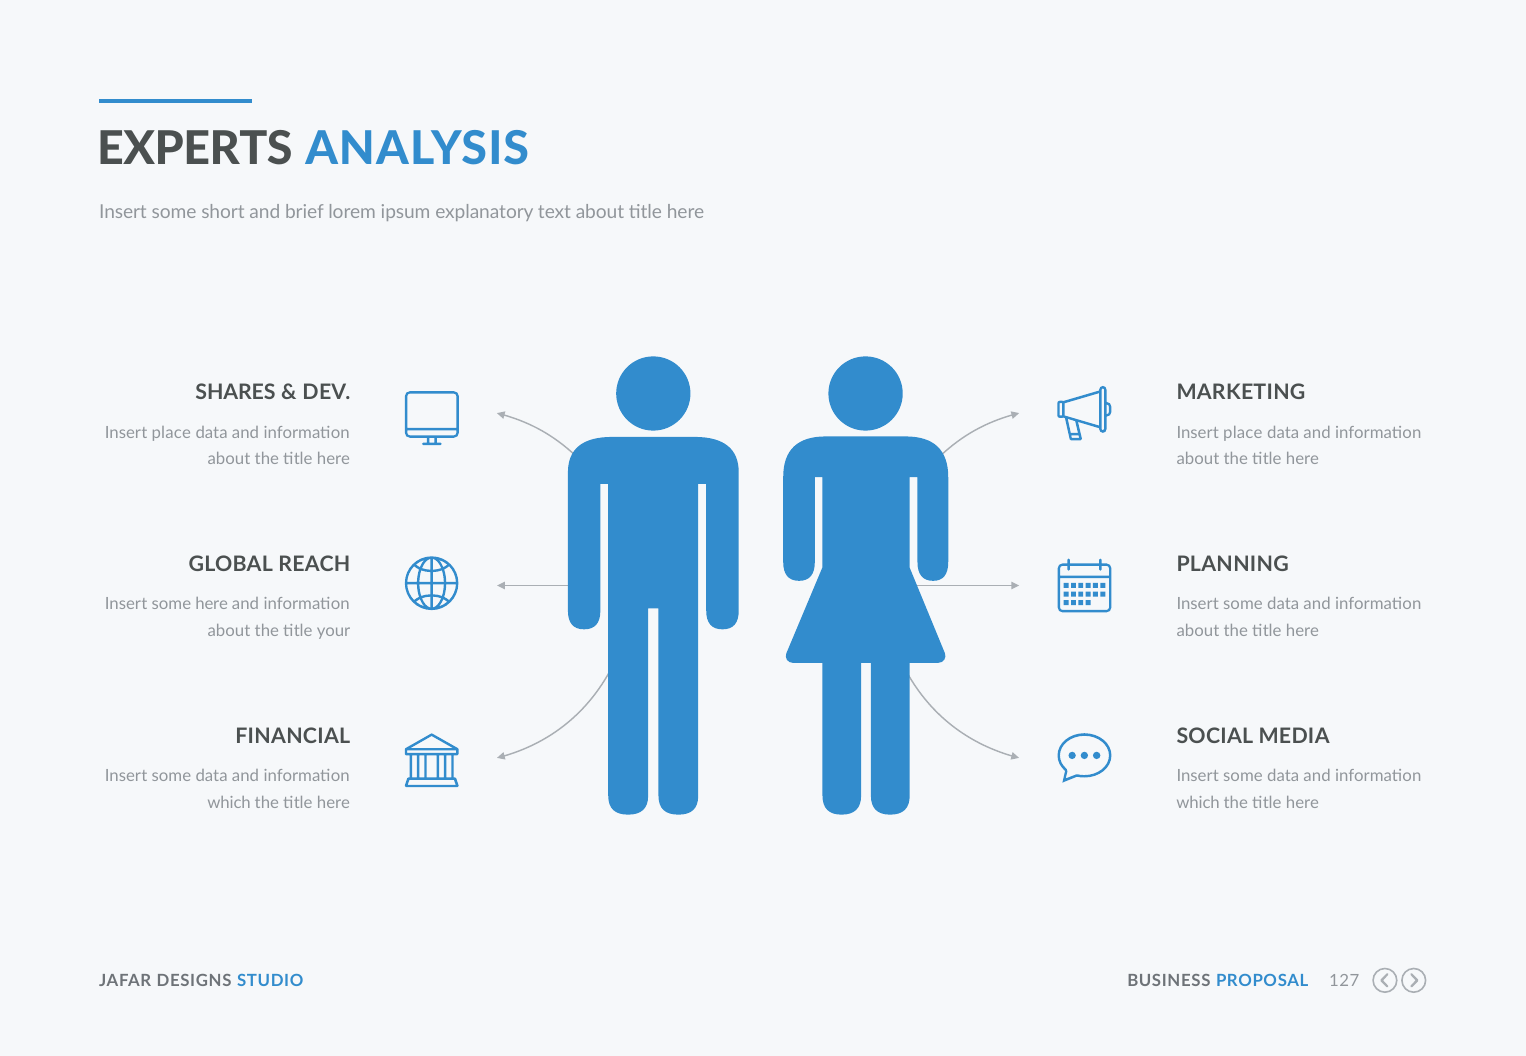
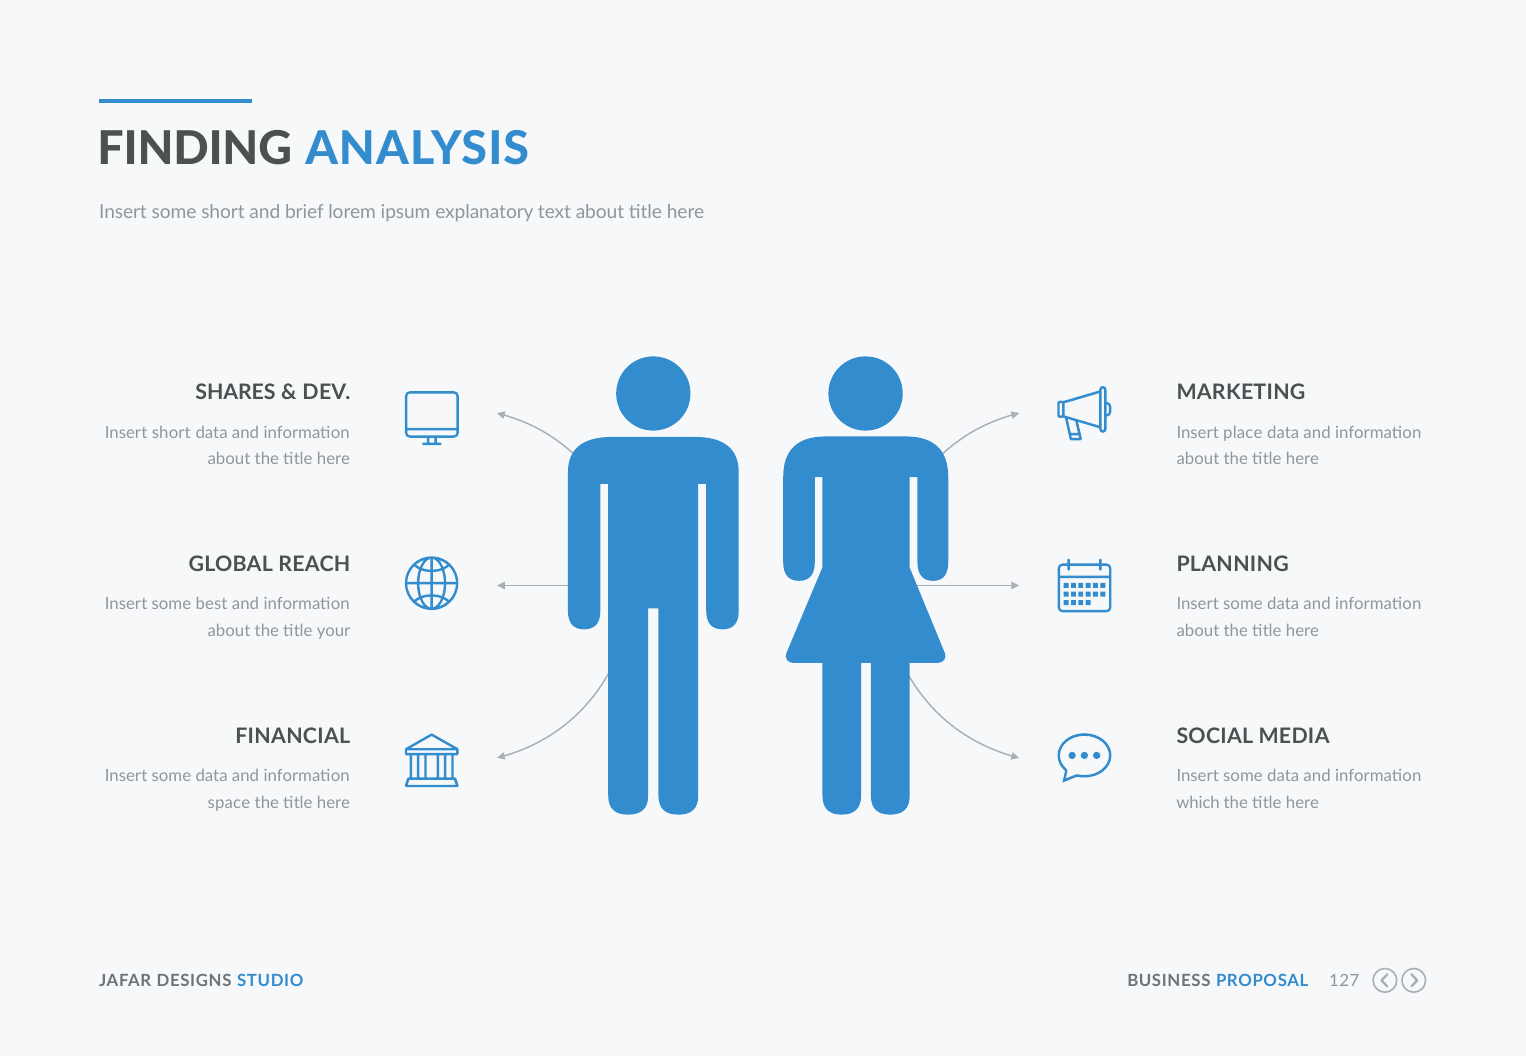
EXPERTS: EXPERTS -> FINDING
place at (171, 433): place -> short
some here: here -> best
which at (229, 803): which -> space
